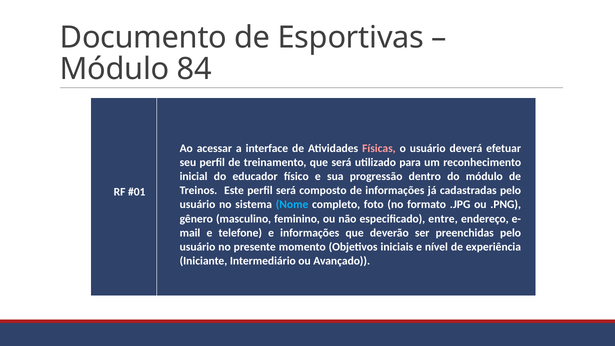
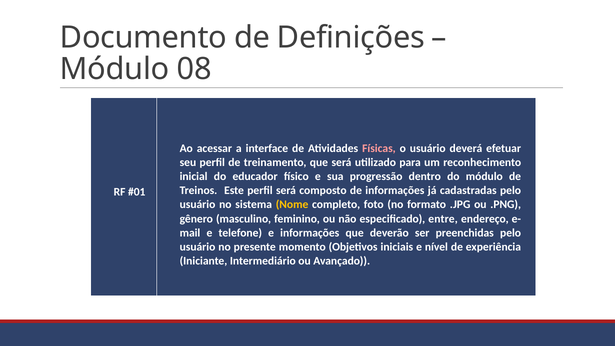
Esportivas: Esportivas -> Definições
84: 84 -> 08
Nome colour: light blue -> yellow
